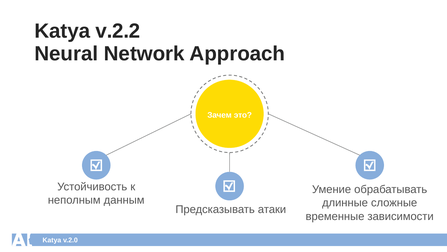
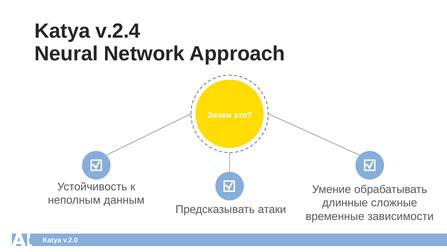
v.2.2: v.2.2 -> v.2.4
